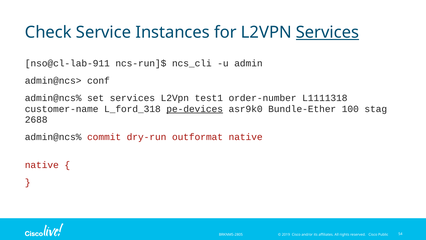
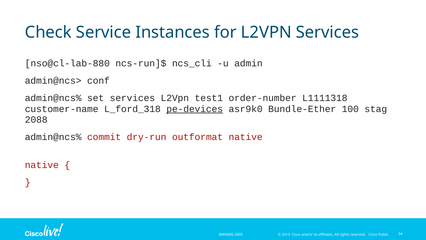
Services at (327, 32) underline: present -> none
nso@cl-lab-911: nso@cl-lab-911 -> nso@cl-lab-880
2688: 2688 -> 2088
